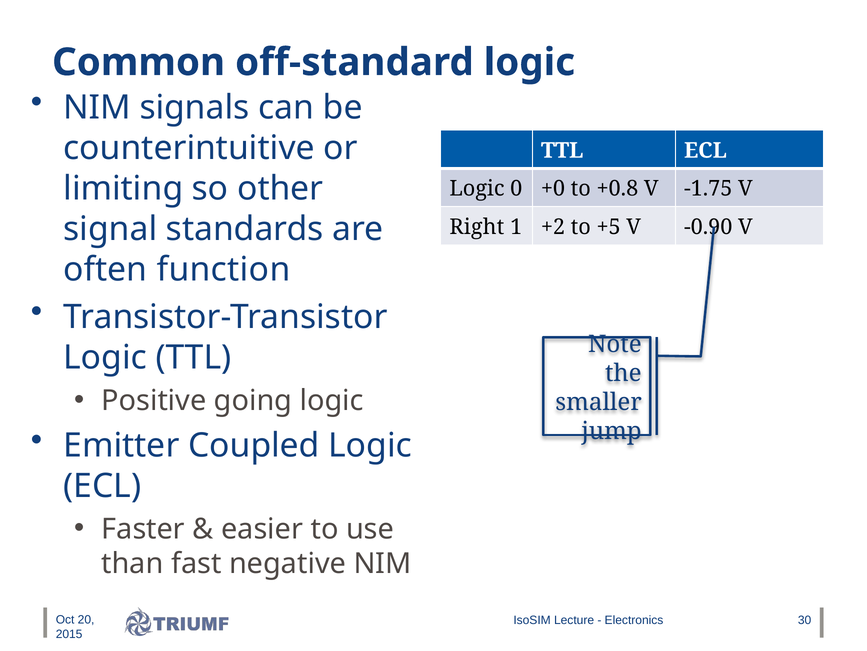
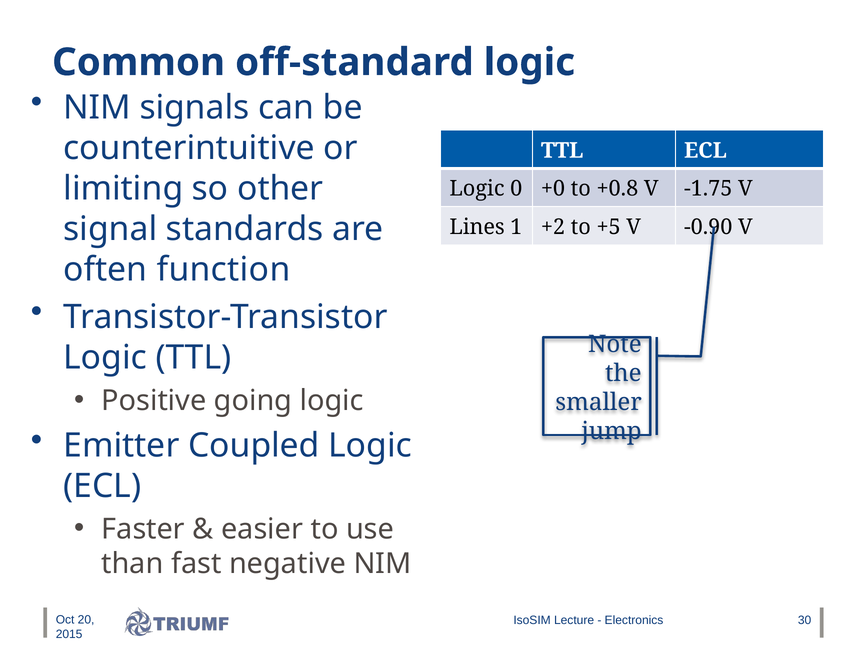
Right: Right -> Lines
